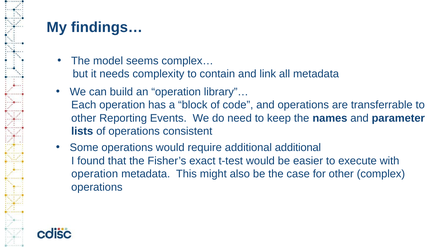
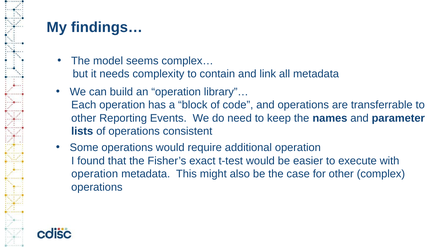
additional additional: additional -> operation
